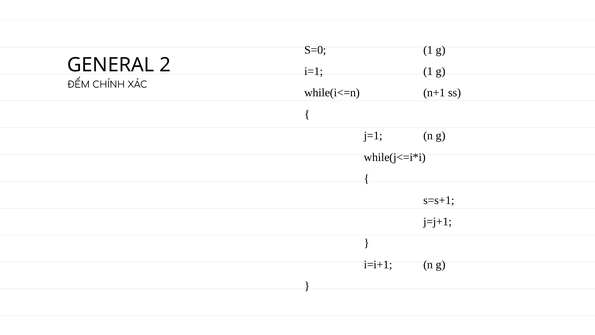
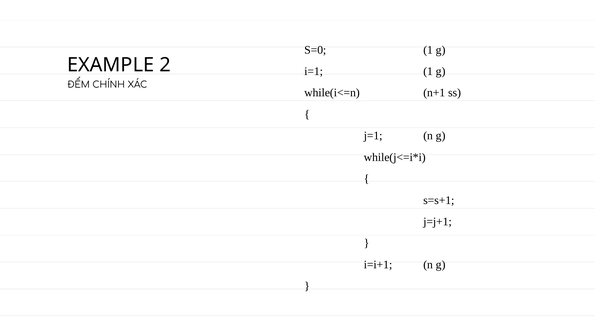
GENERAL: GENERAL -> EXAMPLE
